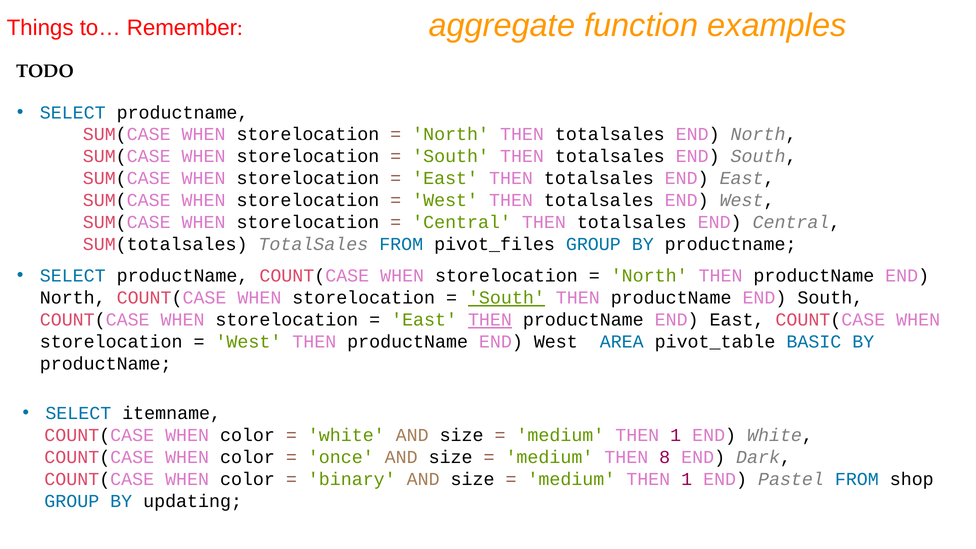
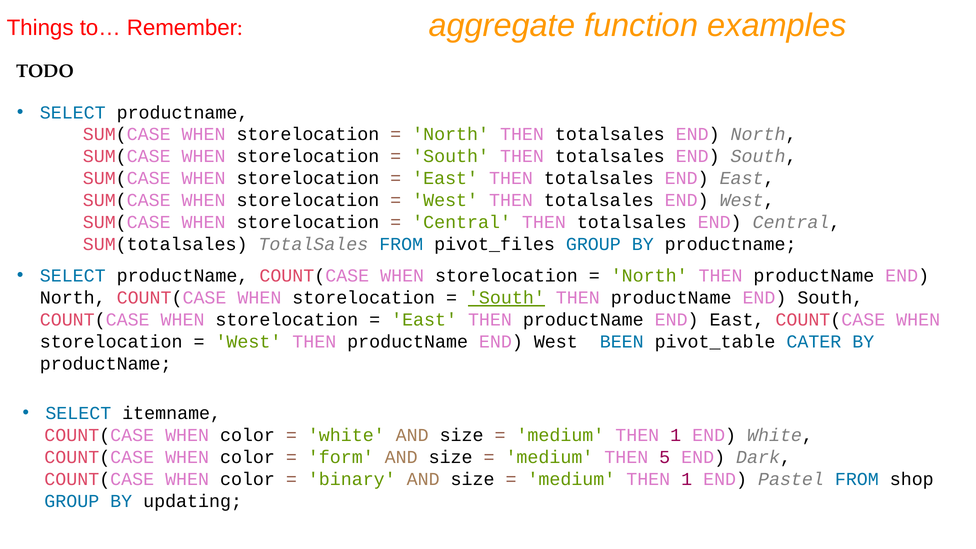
THEN at (490, 320) underline: present -> none
AREA: AREA -> BEEN
BASIC: BASIC -> CATER
once: once -> form
8: 8 -> 5
